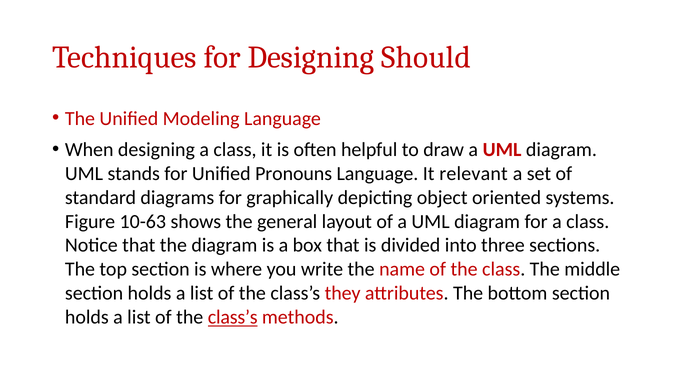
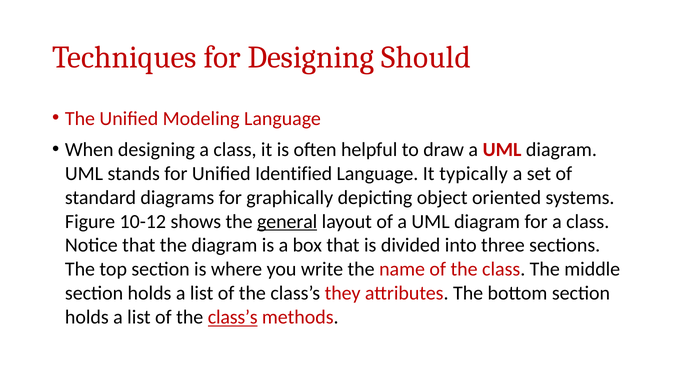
Pronouns: Pronouns -> Identified
relevant: relevant -> typically
10-63: 10-63 -> 10-12
general underline: none -> present
